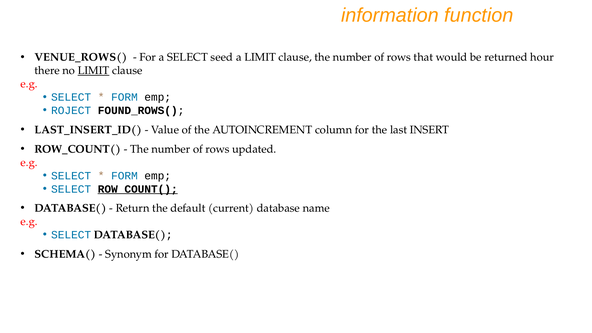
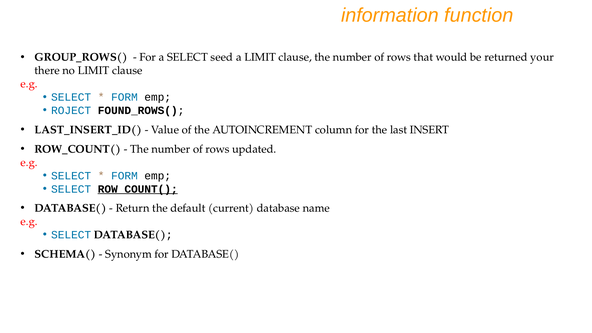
VENUE_ROWS(: VENUE_ROWS( -> GROUP_ROWS(
hour: hour -> your
LIMIT at (94, 71) underline: present -> none
